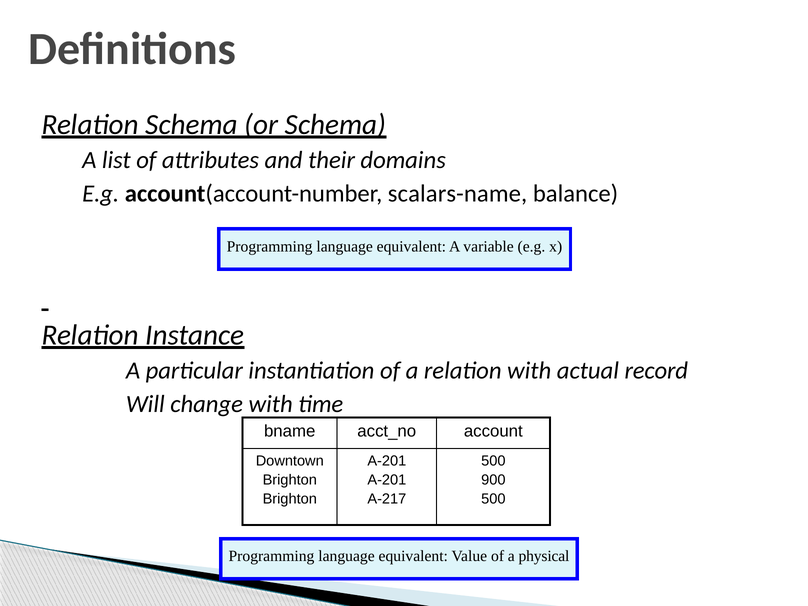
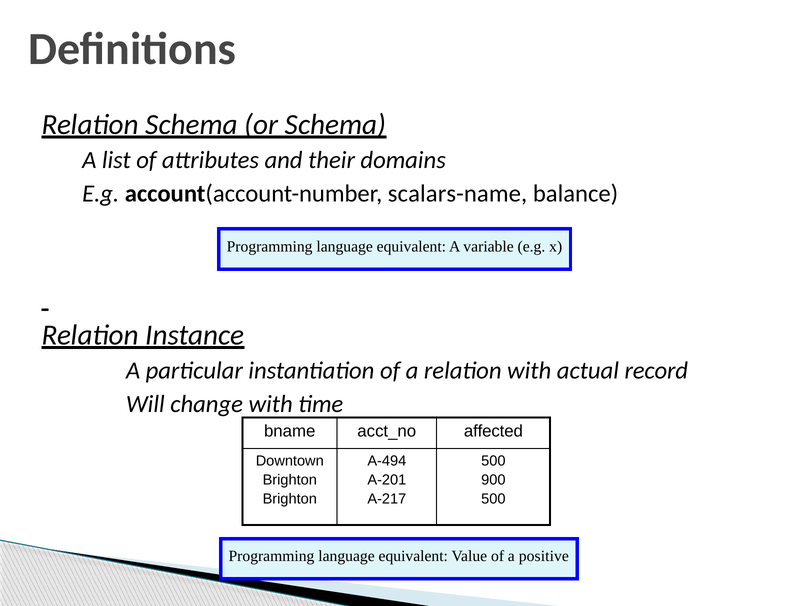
account: account -> affected
A-201 at (387, 461): A-201 -> A-494
physical: physical -> positive
